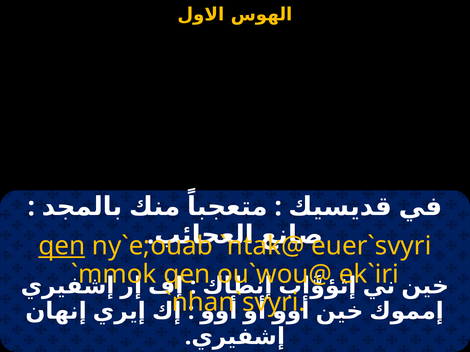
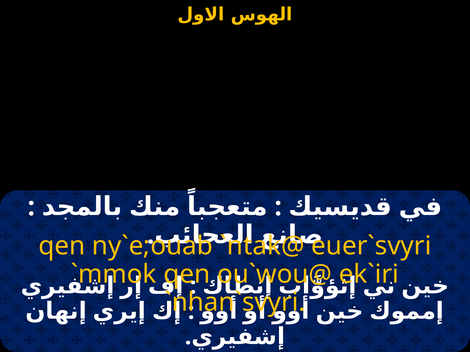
qen at (62, 246) underline: present -> none
